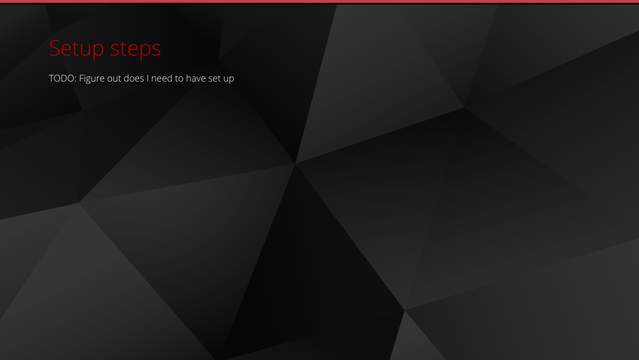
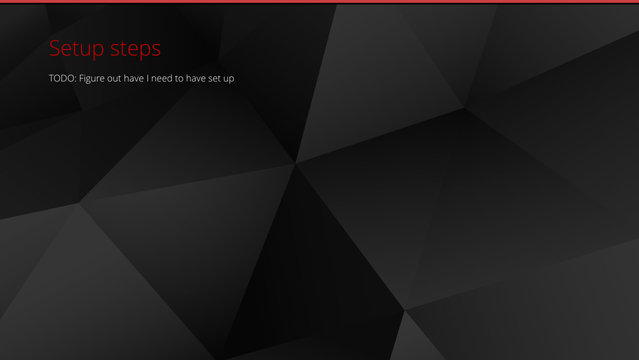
out does: does -> have
